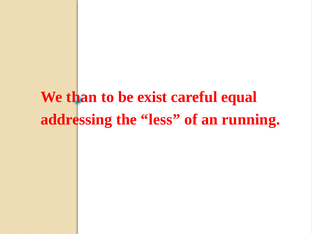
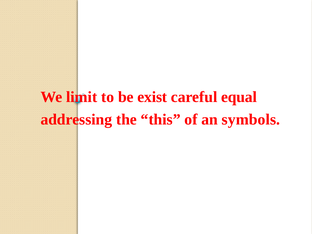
than: than -> limit
less: less -> this
running: running -> symbols
